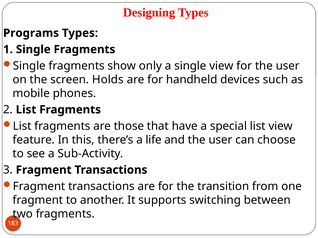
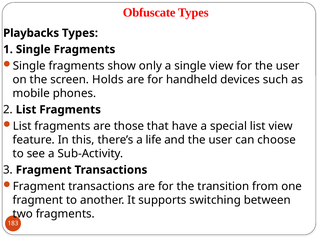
Designing: Designing -> Obfuscate
Programs: Programs -> Playbacks
